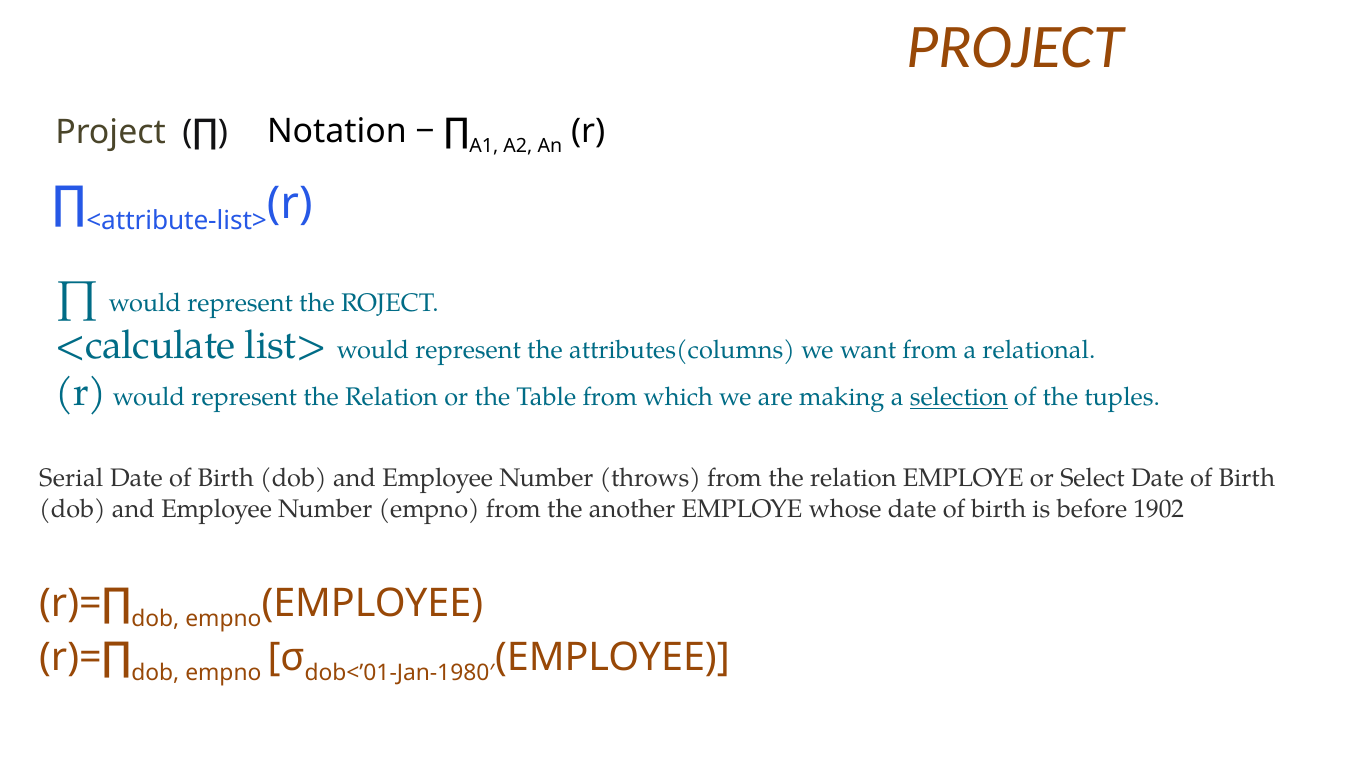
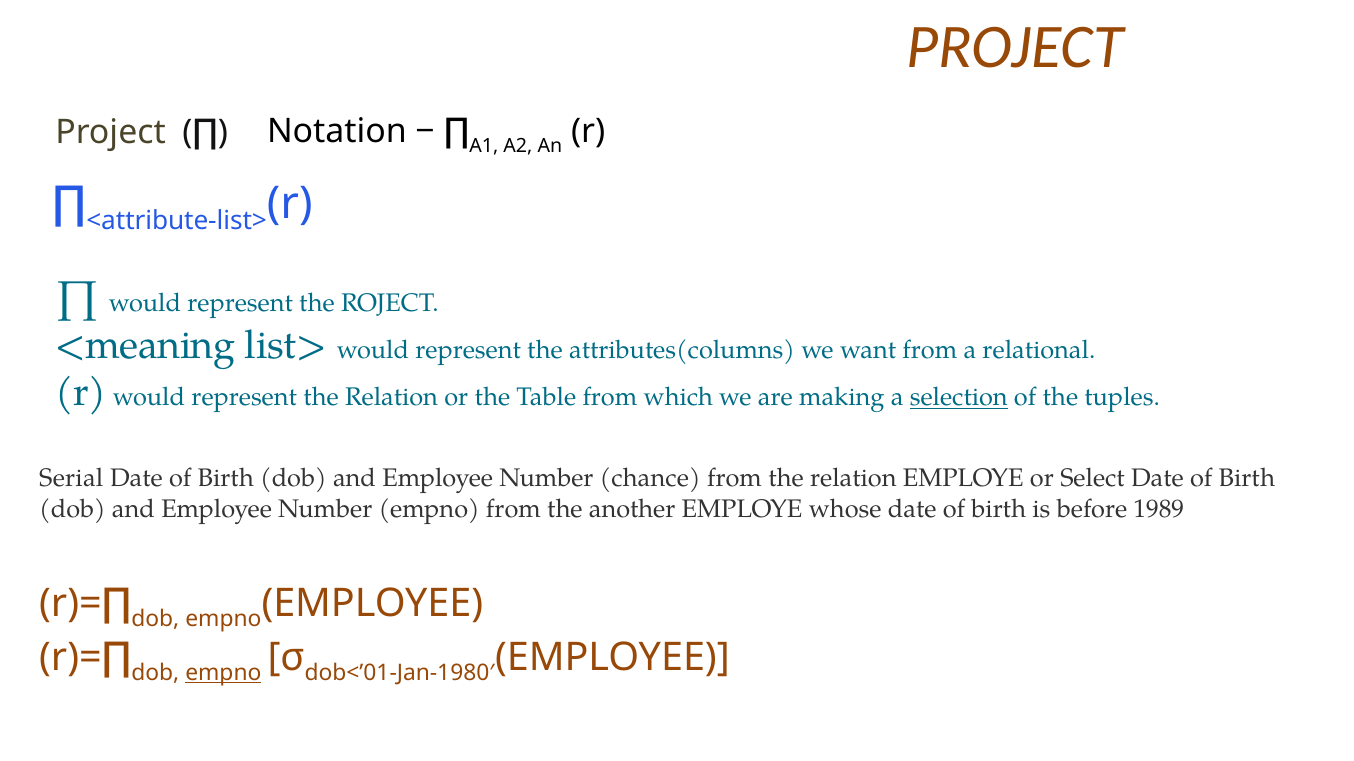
<calculate: <calculate -> <meaning
throws: throws -> chance
1902: 1902 -> 1989
empno at (223, 674) underline: none -> present
